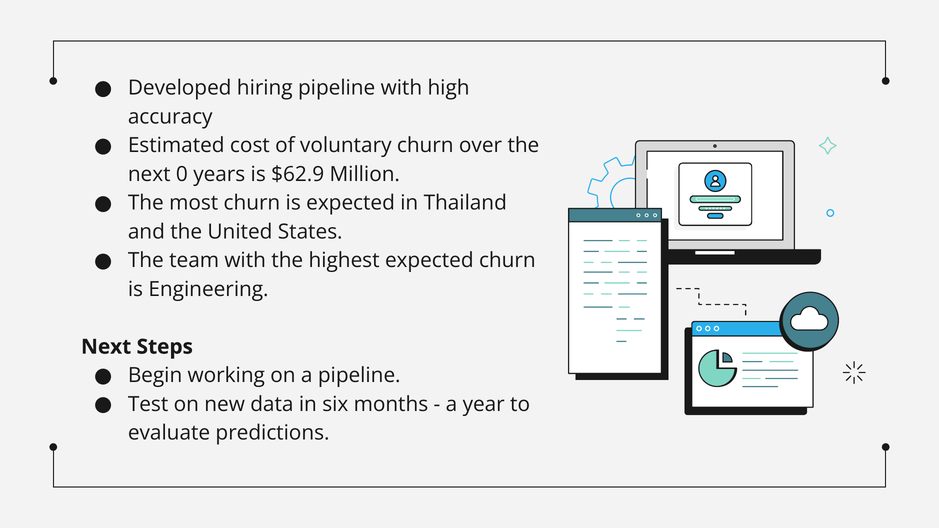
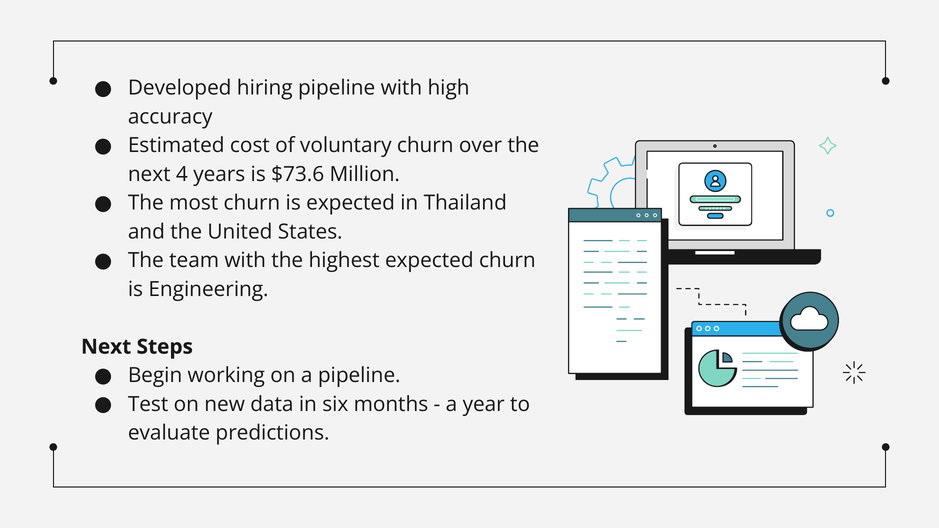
0: 0 -> 4
$62.9: $62.9 -> $73.6
